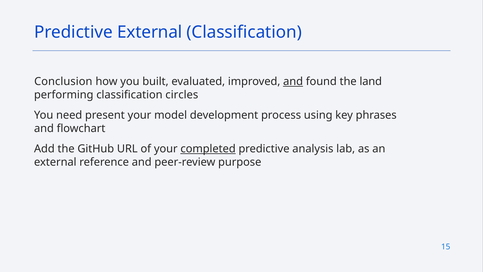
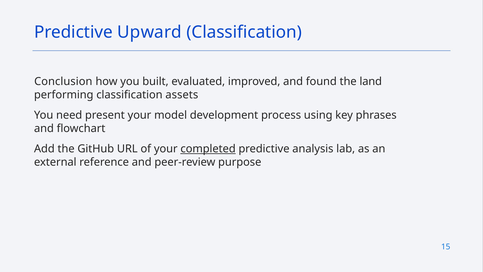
Predictive External: External -> Upward
and at (293, 82) underline: present -> none
circles: circles -> assets
